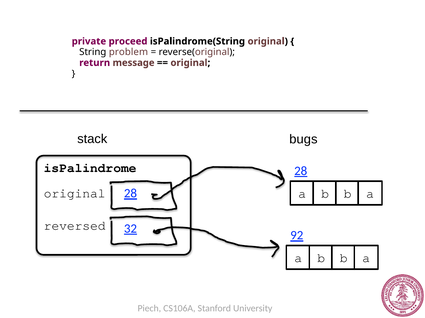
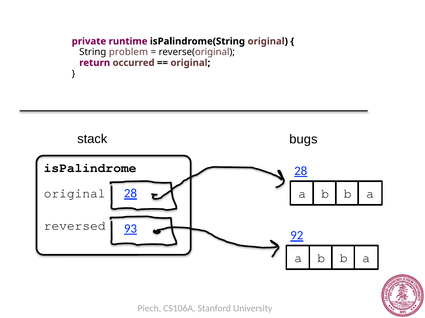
proceed: proceed -> runtime
message: message -> occurred
32: 32 -> 93
